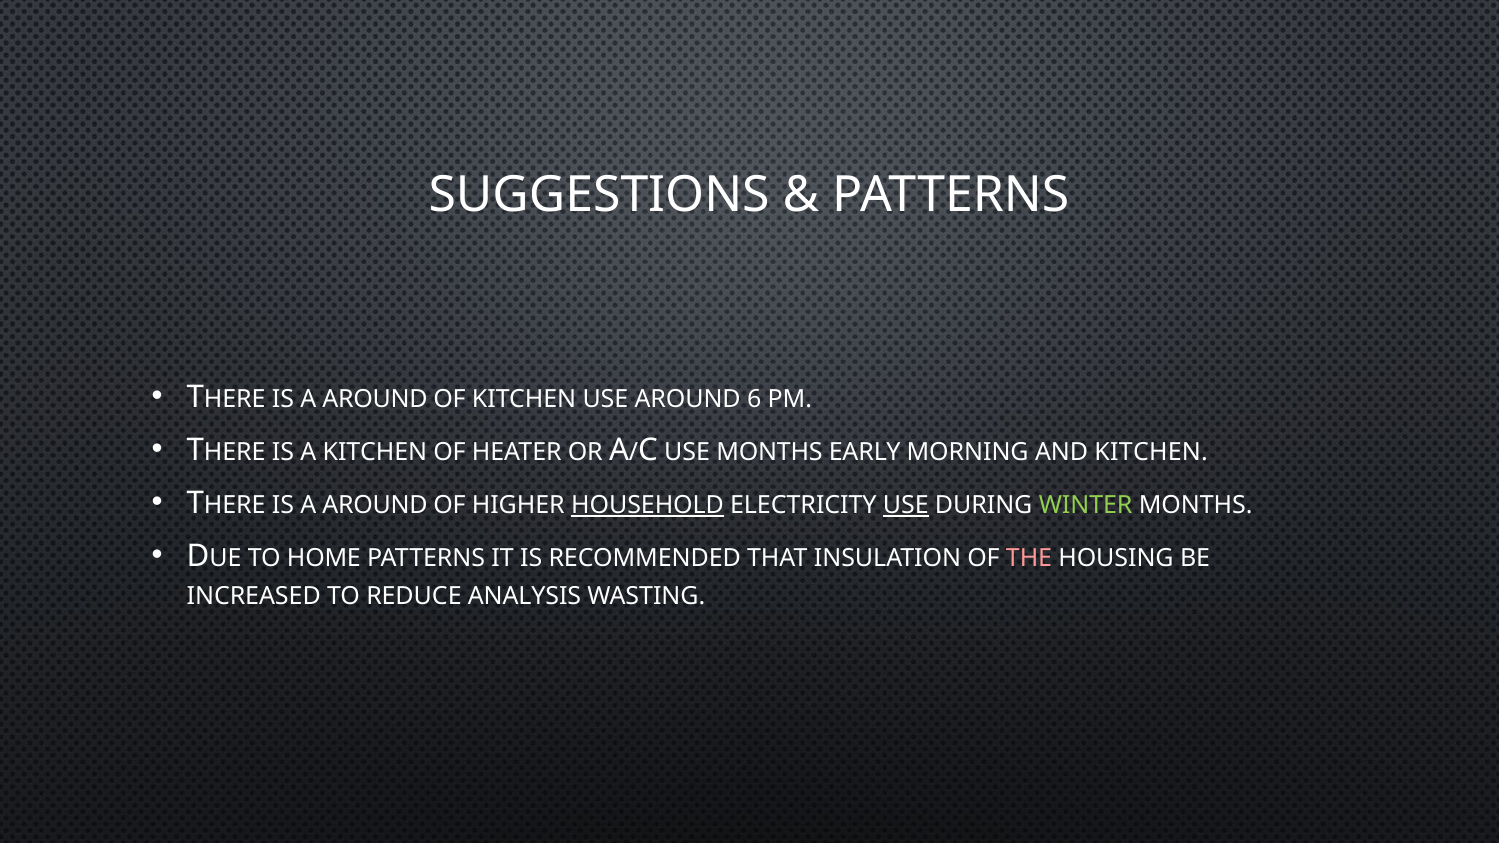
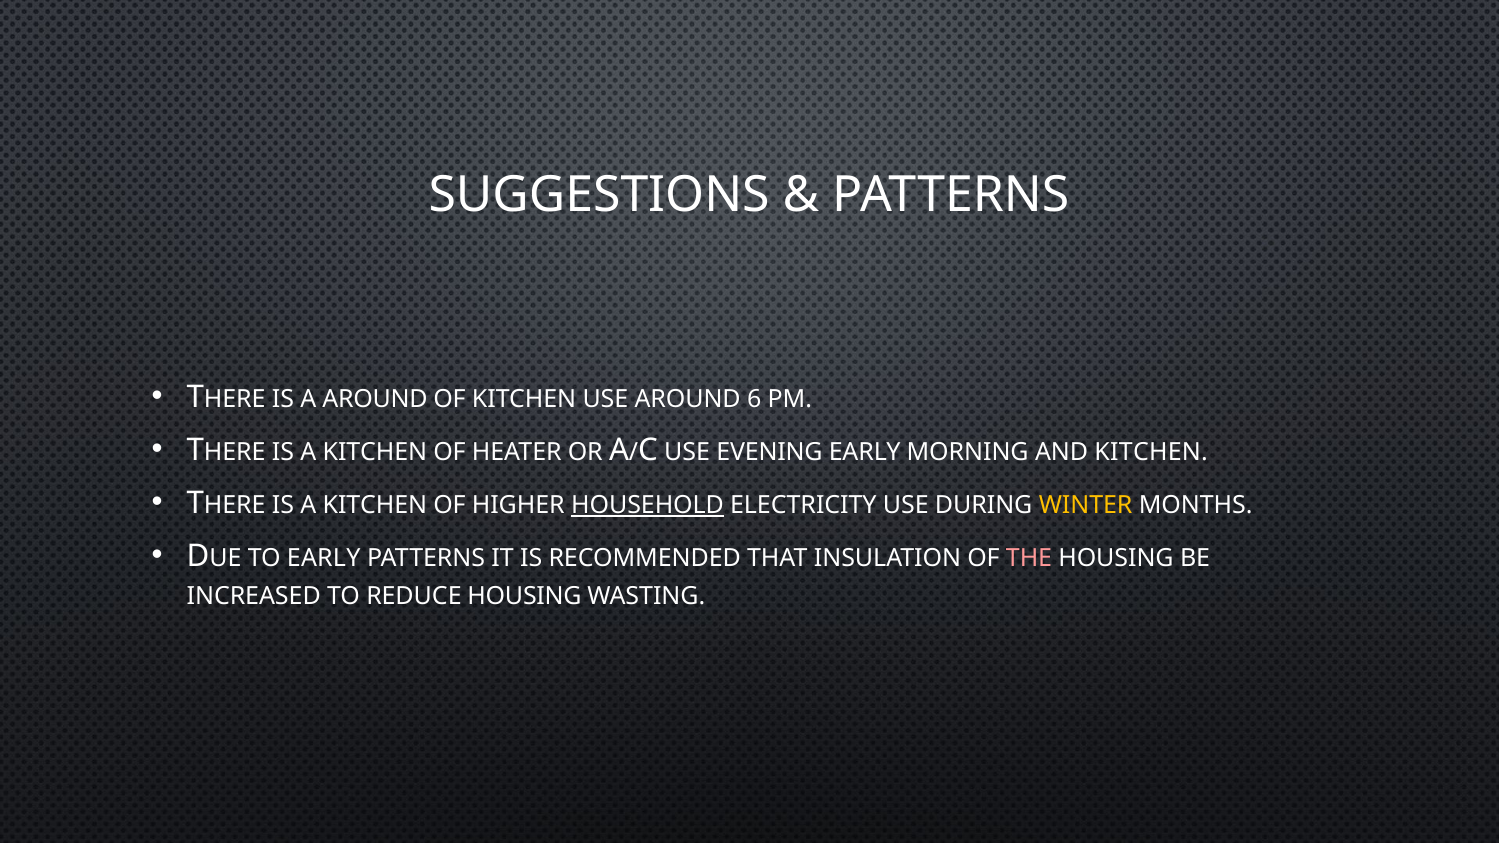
USE MONTHS: MONTHS -> EVENING
AROUND at (375, 505): AROUND -> KITCHEN
USE at (906, 505) underline: present -> none
WINTER colour: light green -> yellow
TO HOME: HOME -> EARLY
REDUCE ANALYSIS: ANALYSIS -> HOUSING
